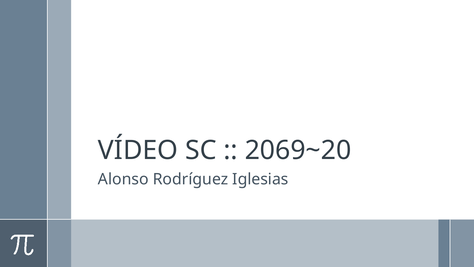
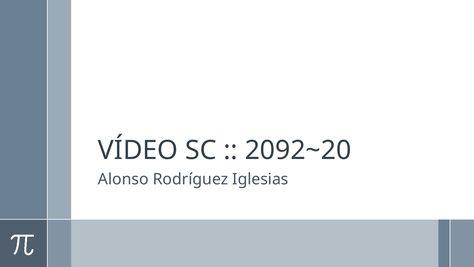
2069~20: 2069~20 -> 2092~20
